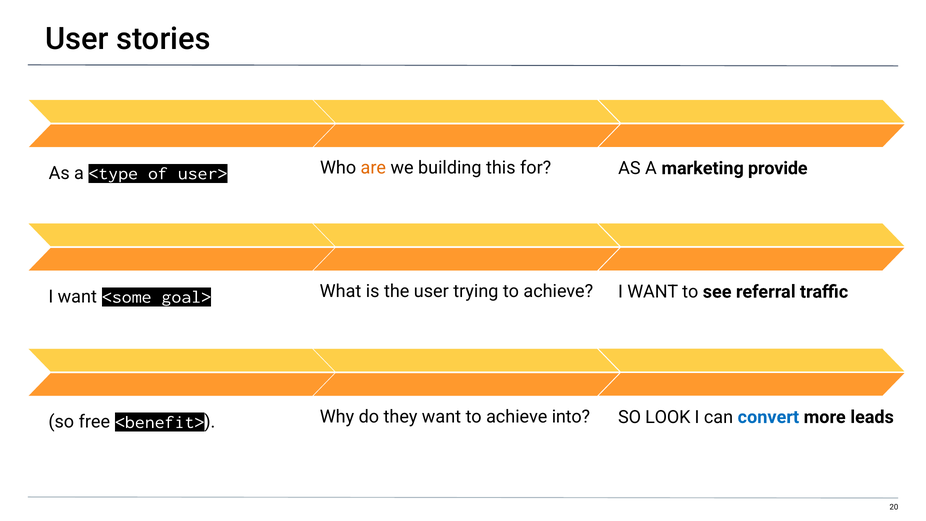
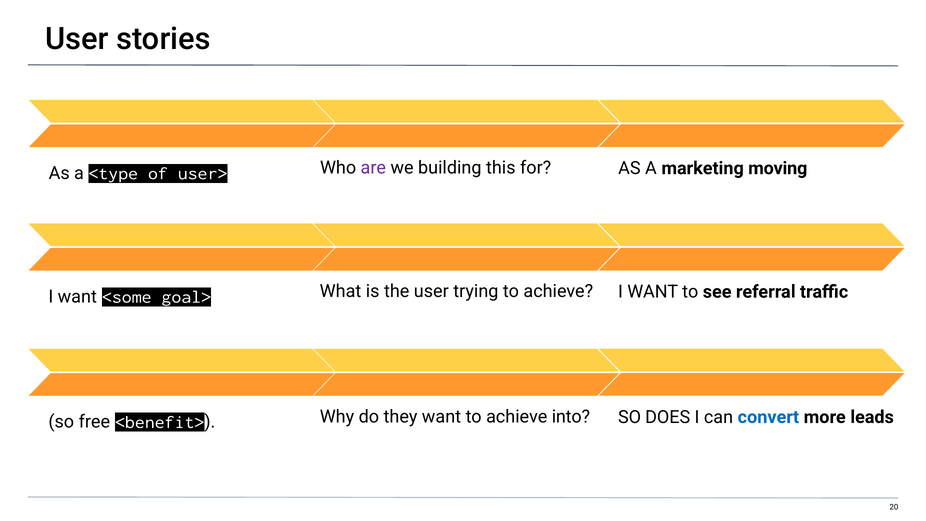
are colour: orange -> purple
provide: provide -> moving
LOOK: LOOK -> DOES
